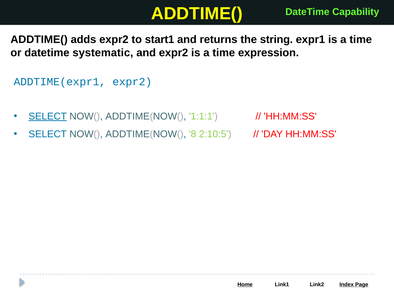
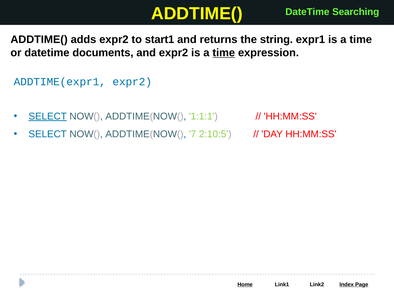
Capability: Capability -> Searching
systematic: systematic -> documents
time at (224, 53) underline: none -> present
8: 8 -> 7
